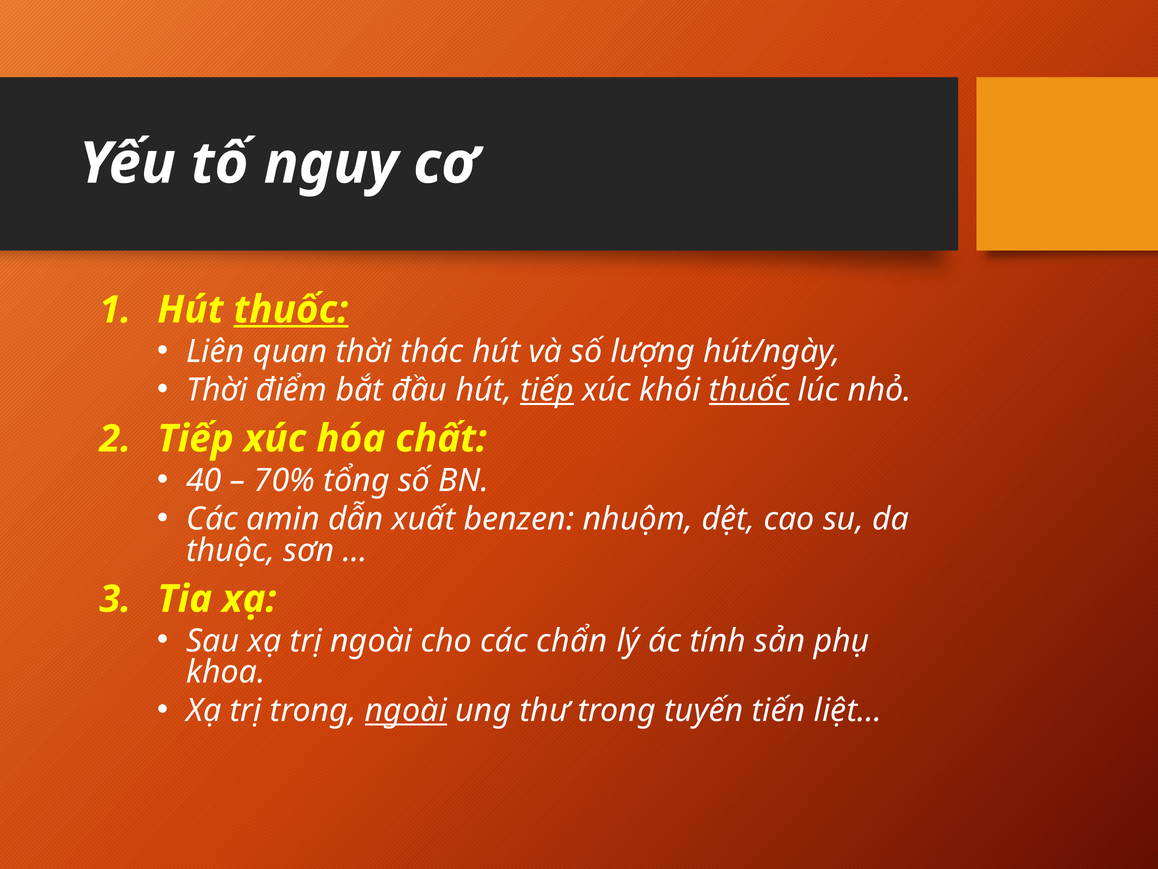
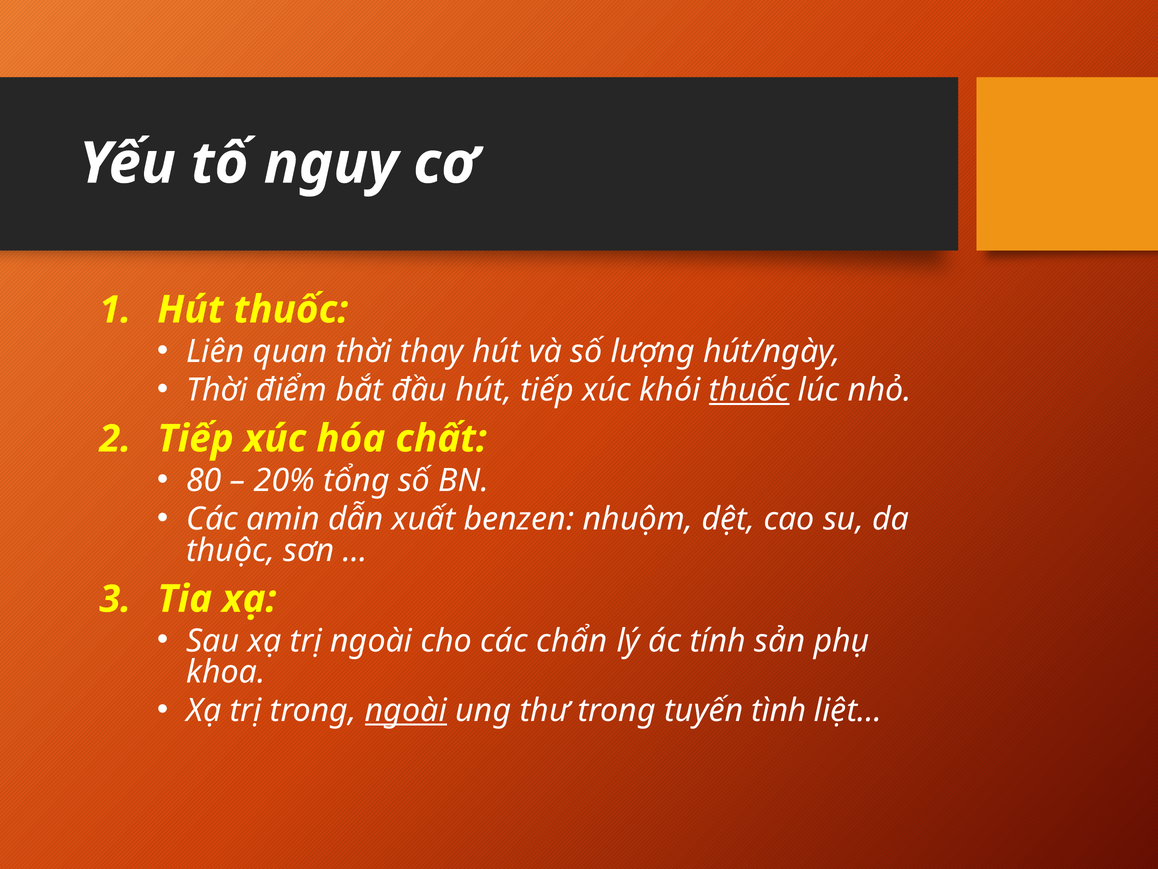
thuốc at (291, 310) underline: present -> none
thác: thác -> thay
tiếp at (547, 390) underline: present -> none
40: 40 -> 80
70%: 70% -> 20%
tiến: tiến -> tình
